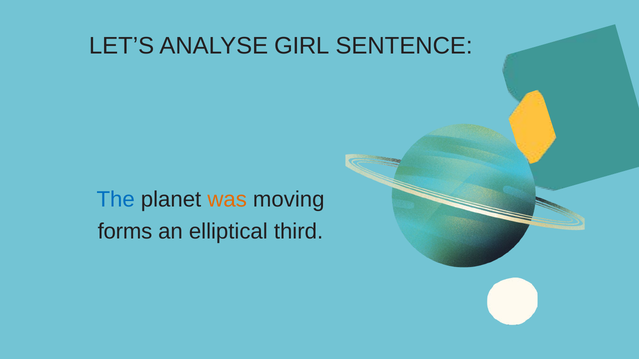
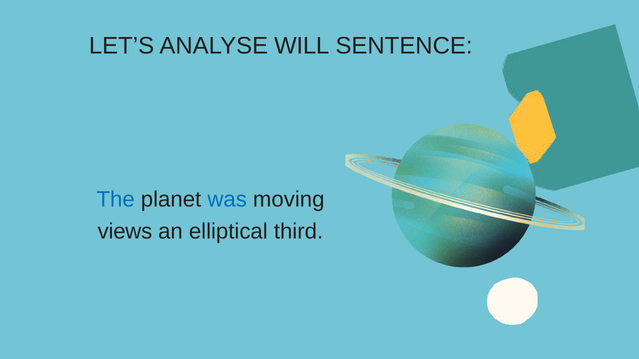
GIRL: GIRL -> WILL
was colour: orange -> blue
forms: forms -> views
